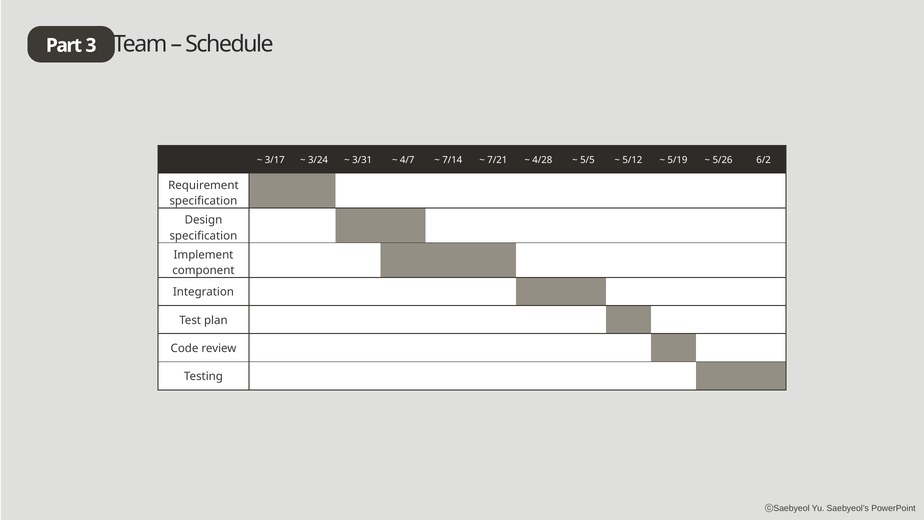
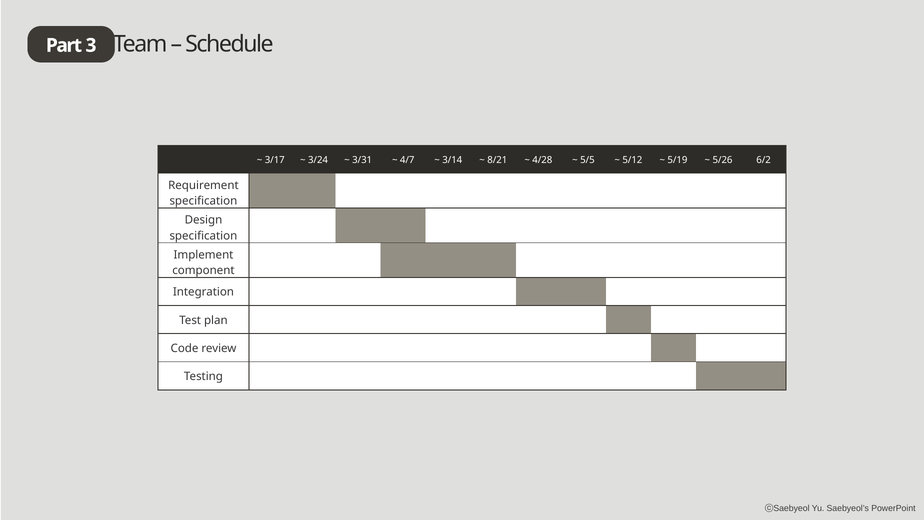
7/14: 7/14 -> 3/14
7/21: 7/21 -> 8/21
